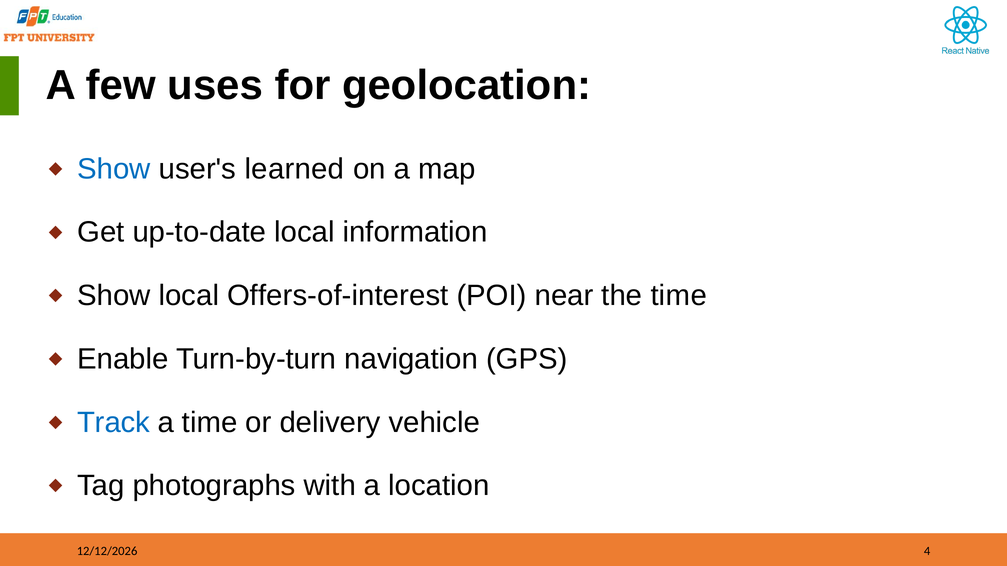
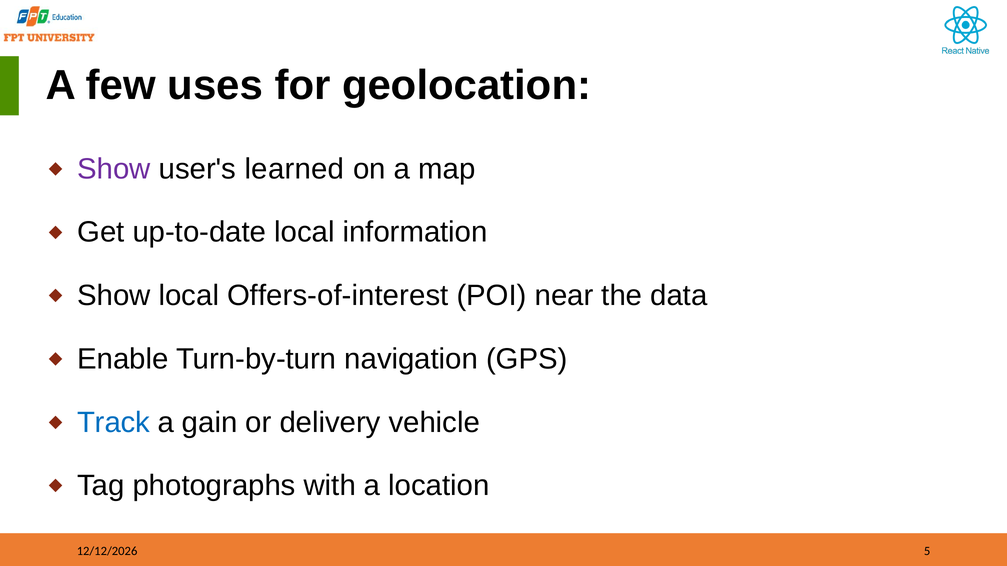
Show at (114, 169) colour: blue -> purple
the time: time -> data
a time: time -> gain
4: 4 -> 5
